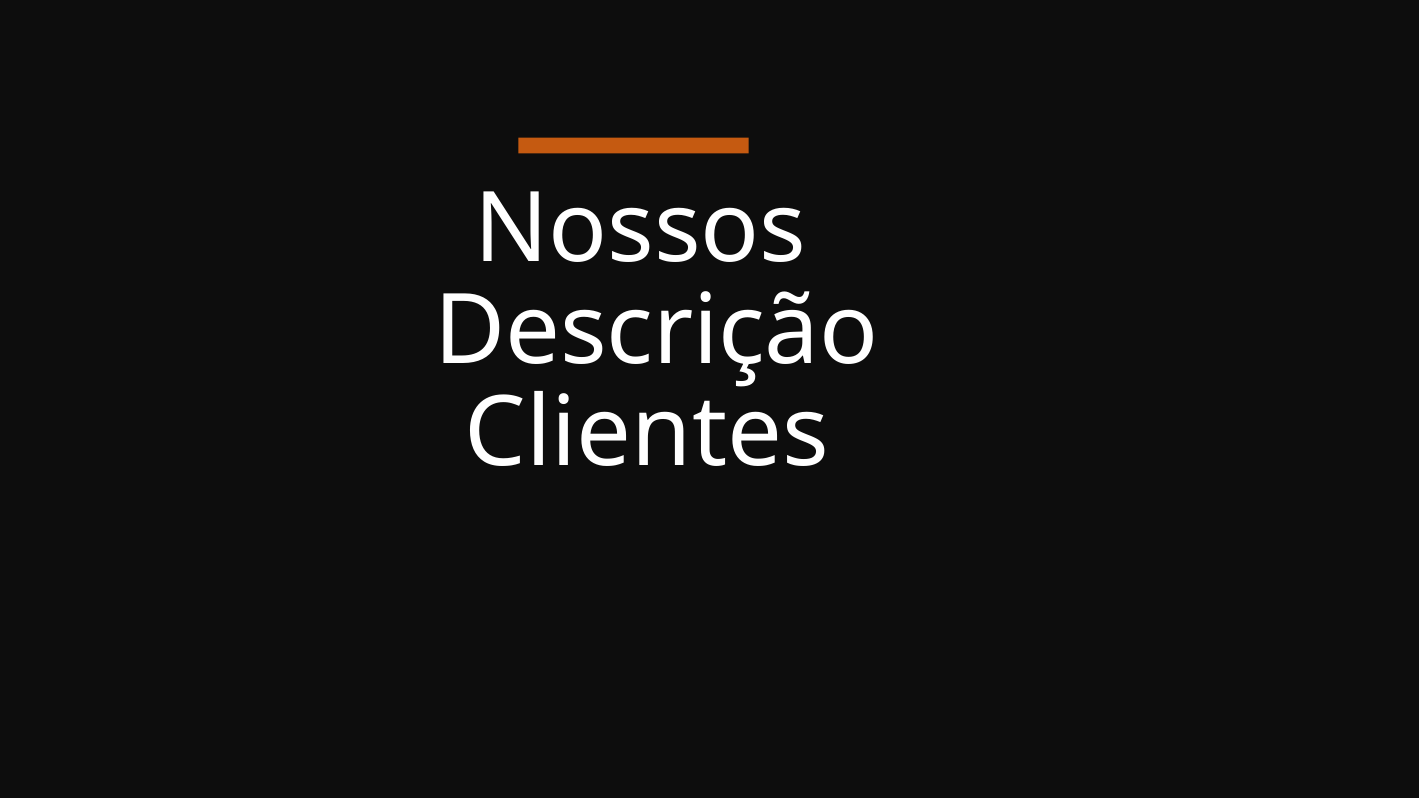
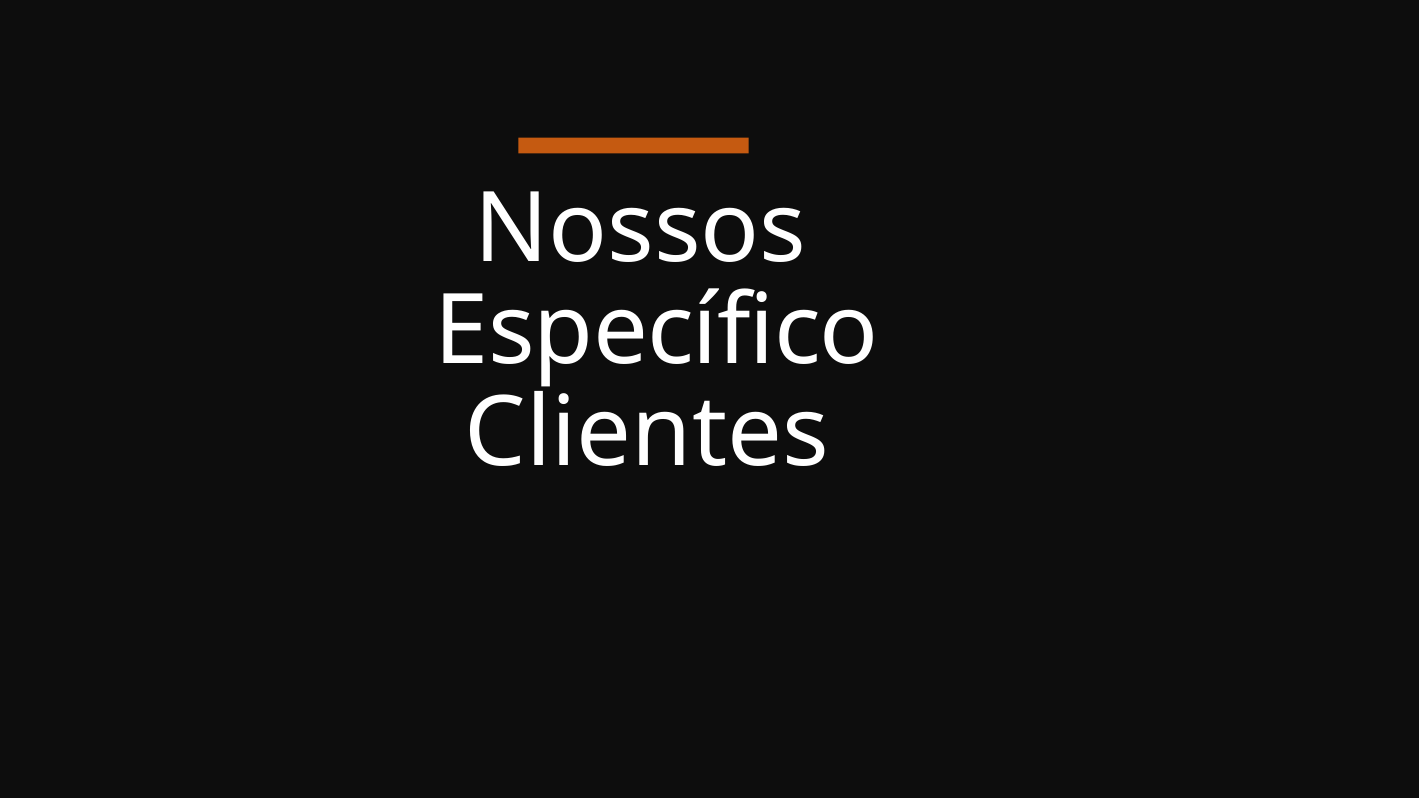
Descrição: Descrição -> Específico
